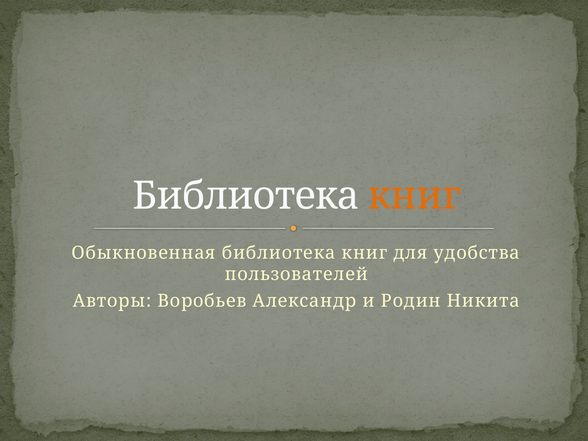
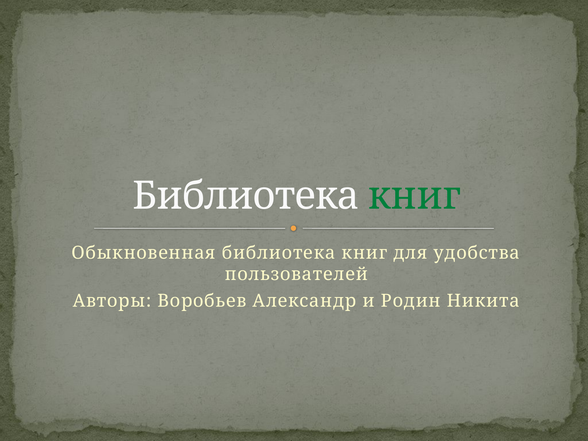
книг at (414, 196) colour: orange -> green
